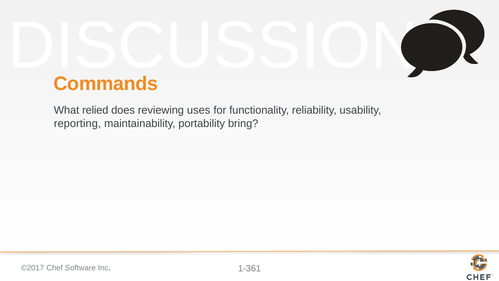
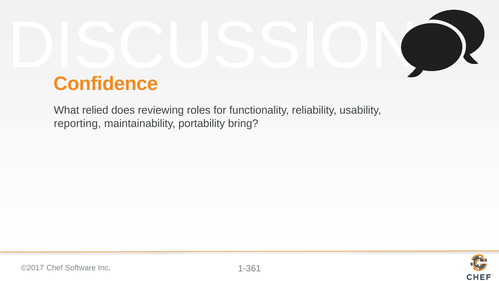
Commands: Commands -> Confidence
uses: uses -> roles
